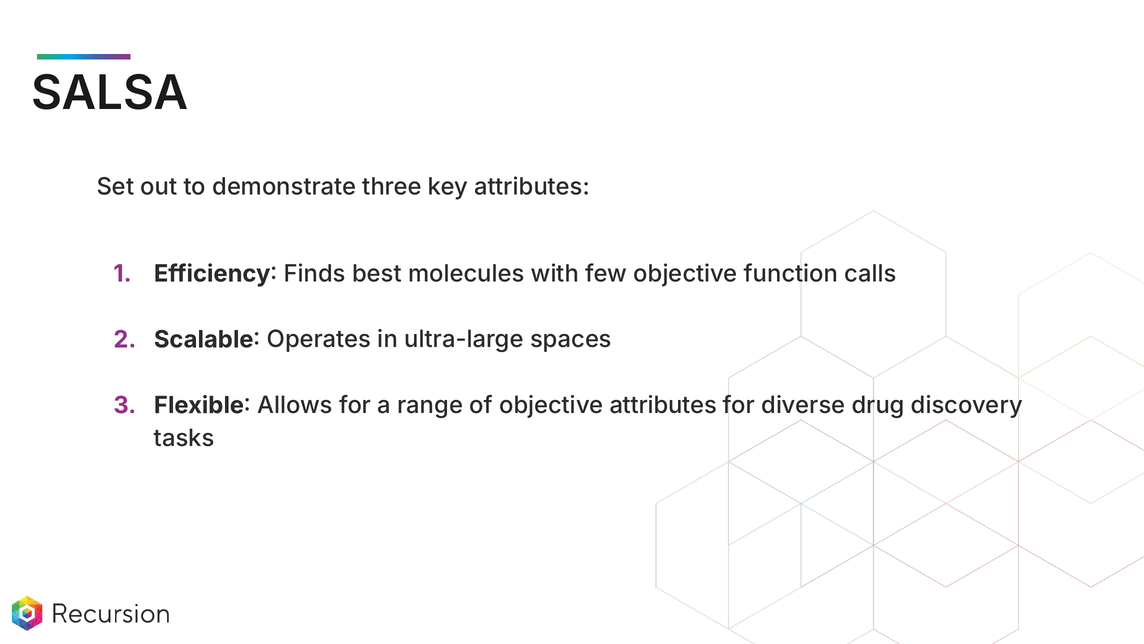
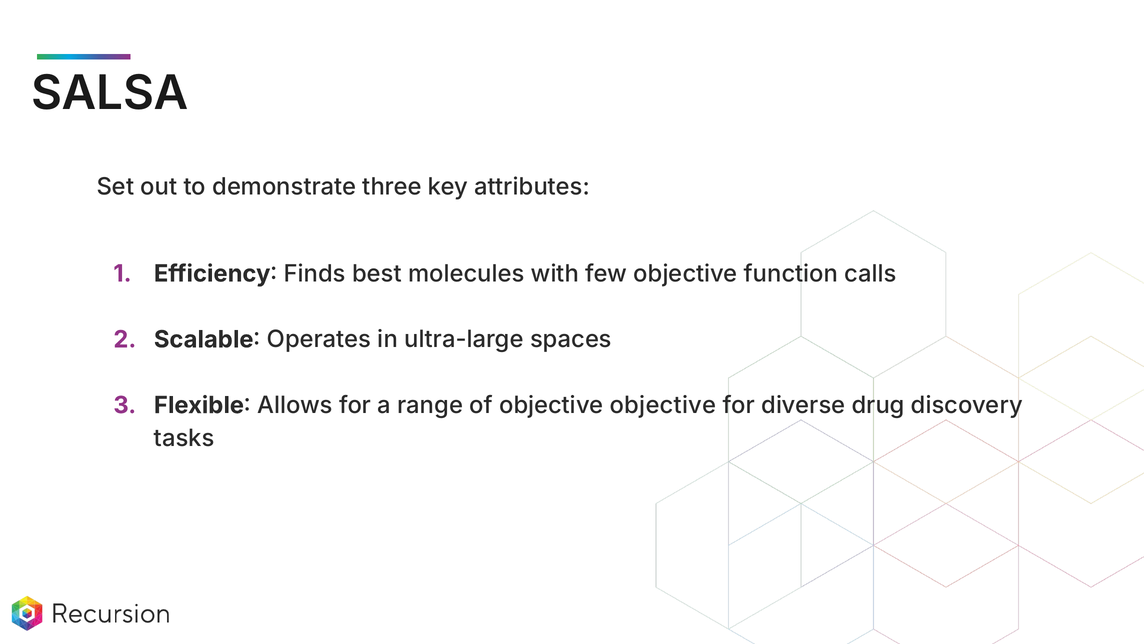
objective attributes: attributes -> objective
